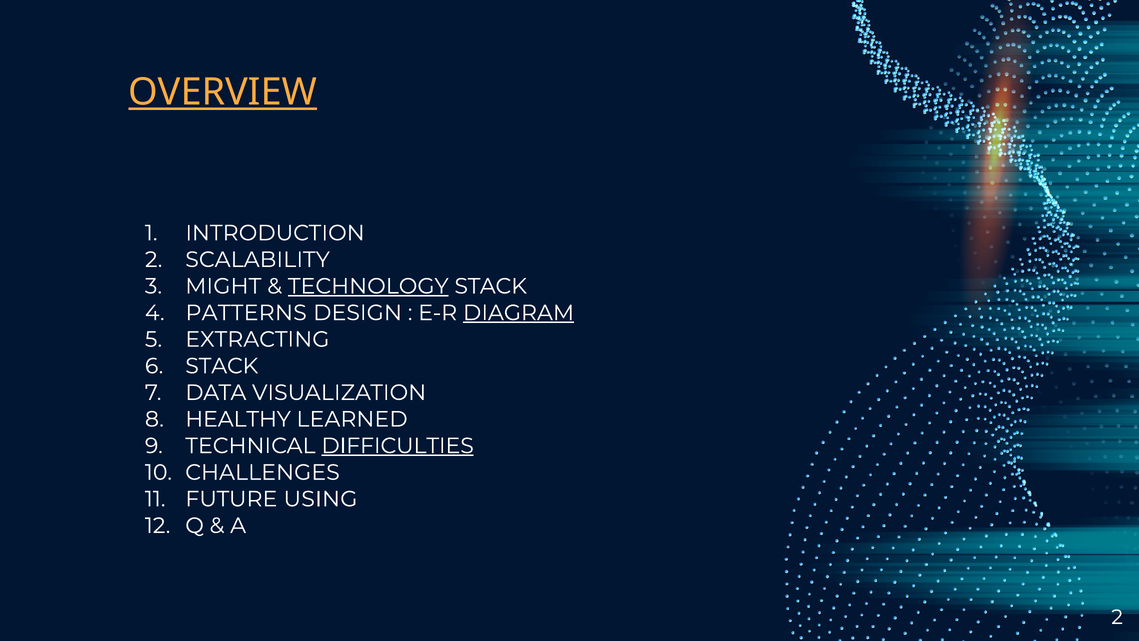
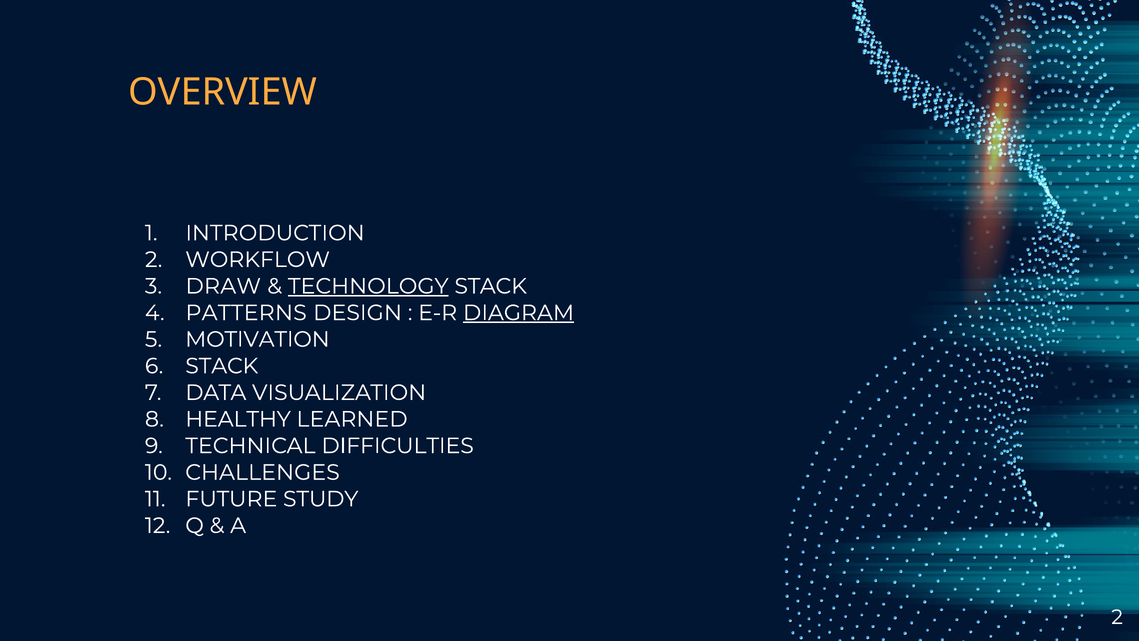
OVERVIEW underline: present -> none
SCALABILITY: SCALABILITY -> WORKFLOW
MIGHT: MIGHT -> DRAW
EXTRACTING: EXTRACTING -> MOTIVATION
DIFFICULTIES underline: present -> none
USING: USING -> STUDY
